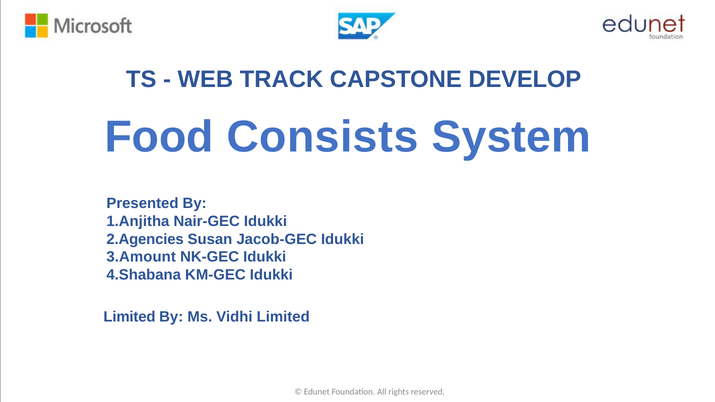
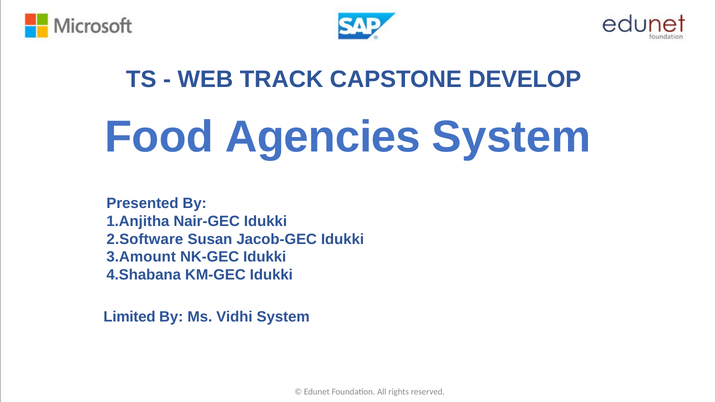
Consists: Consists -> Agencies
2.Agencies: 2.Agencies -> 2.Software
Vidhi Limited: Limited -> System
